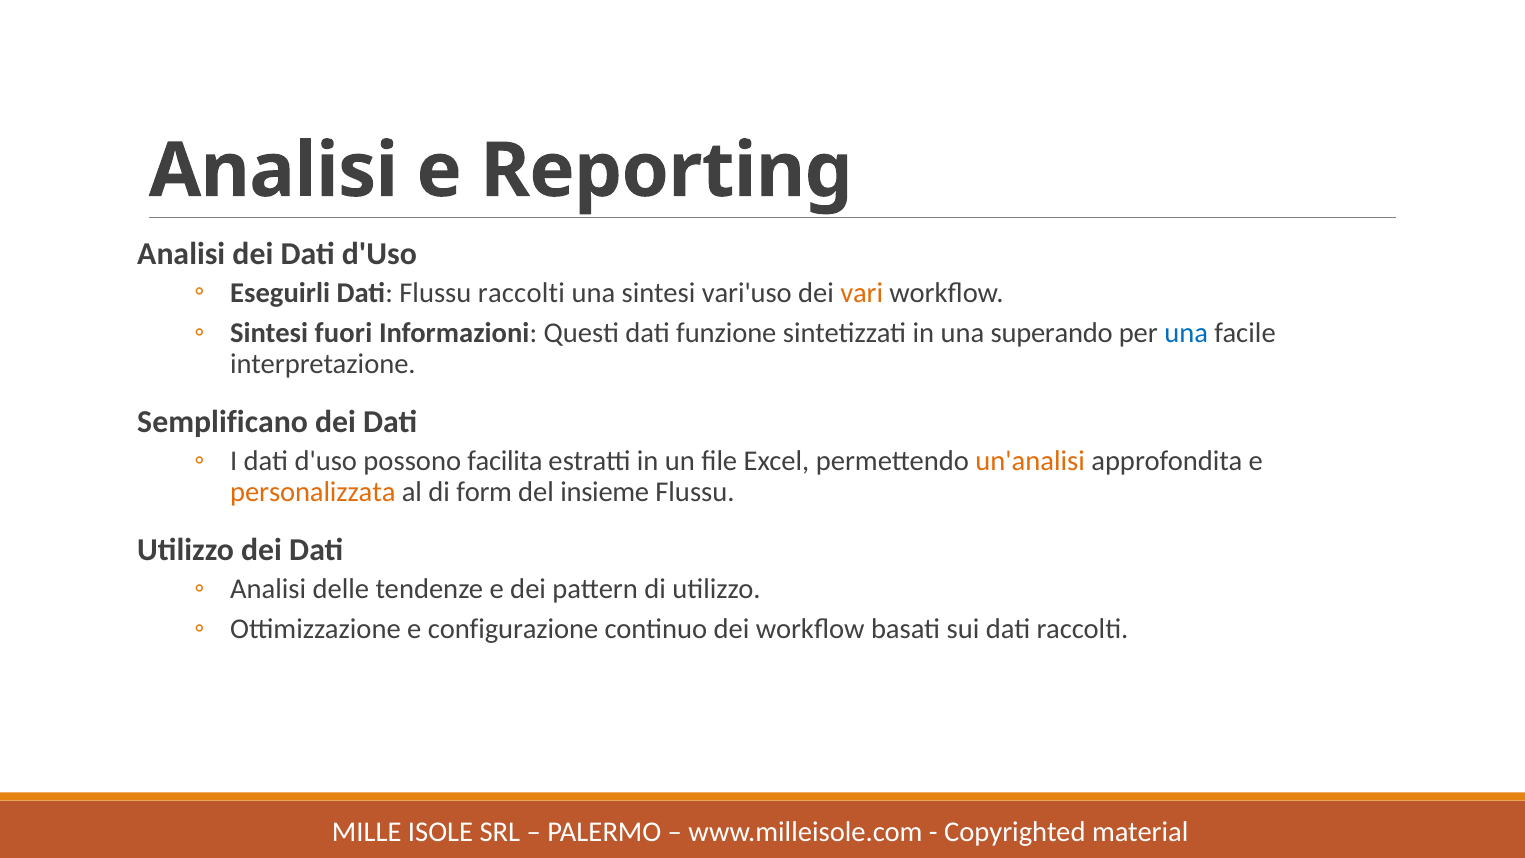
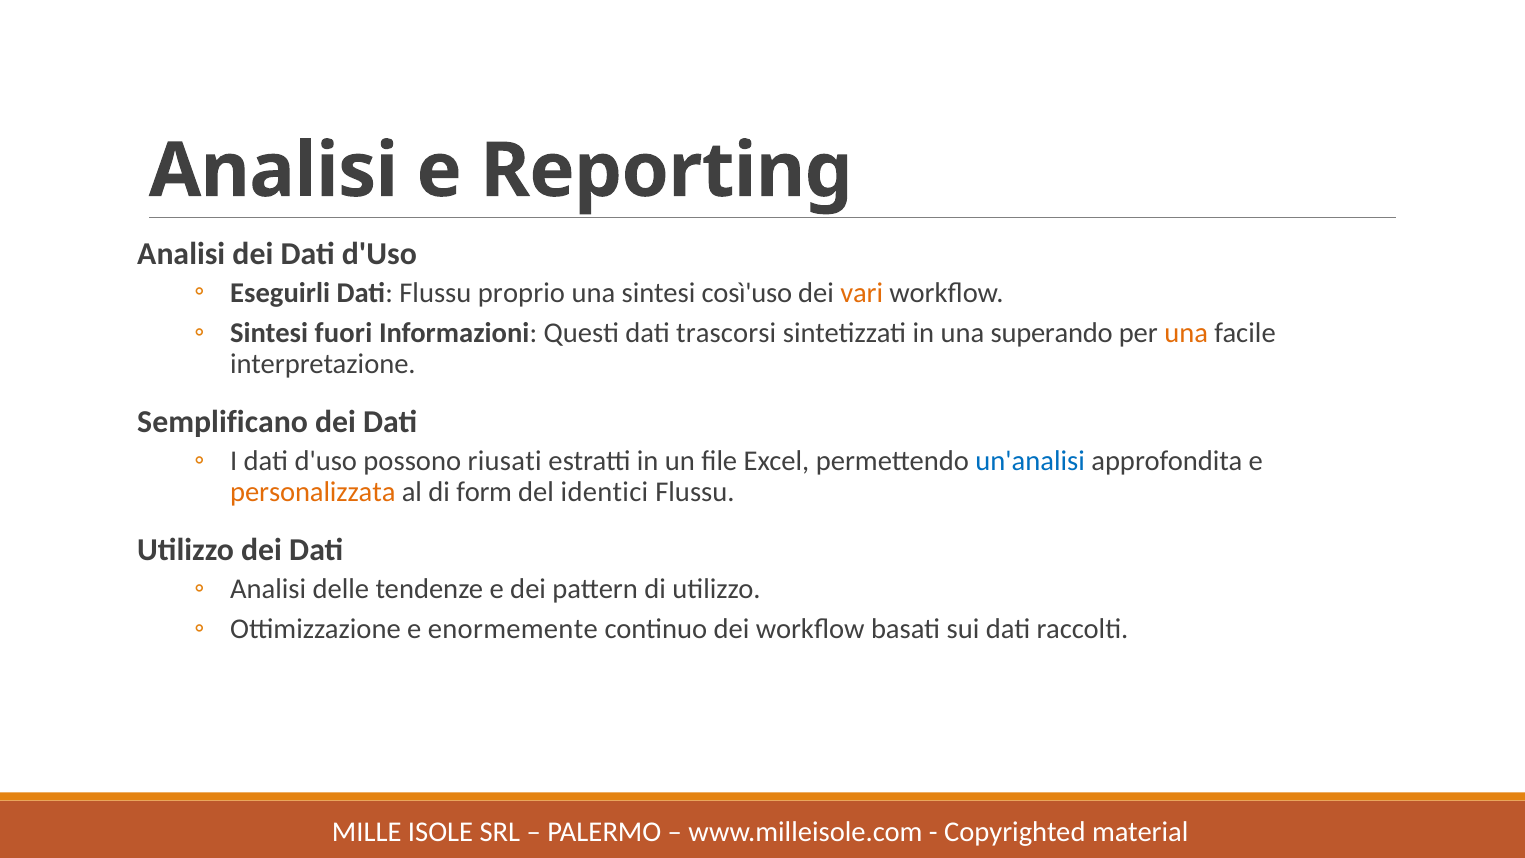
Flussu raccolti: raccolti -> proprio
vari'uso: vari'uso -> così'uso
funzione: funzione -> trascorsi
una at (1186, 333) colour: blue -> orange
facilita: facilita -> riusati
un'analisi colour: orange -> blue
insieme: insieme -> identici
configurazione: configurazione -> enormemente
